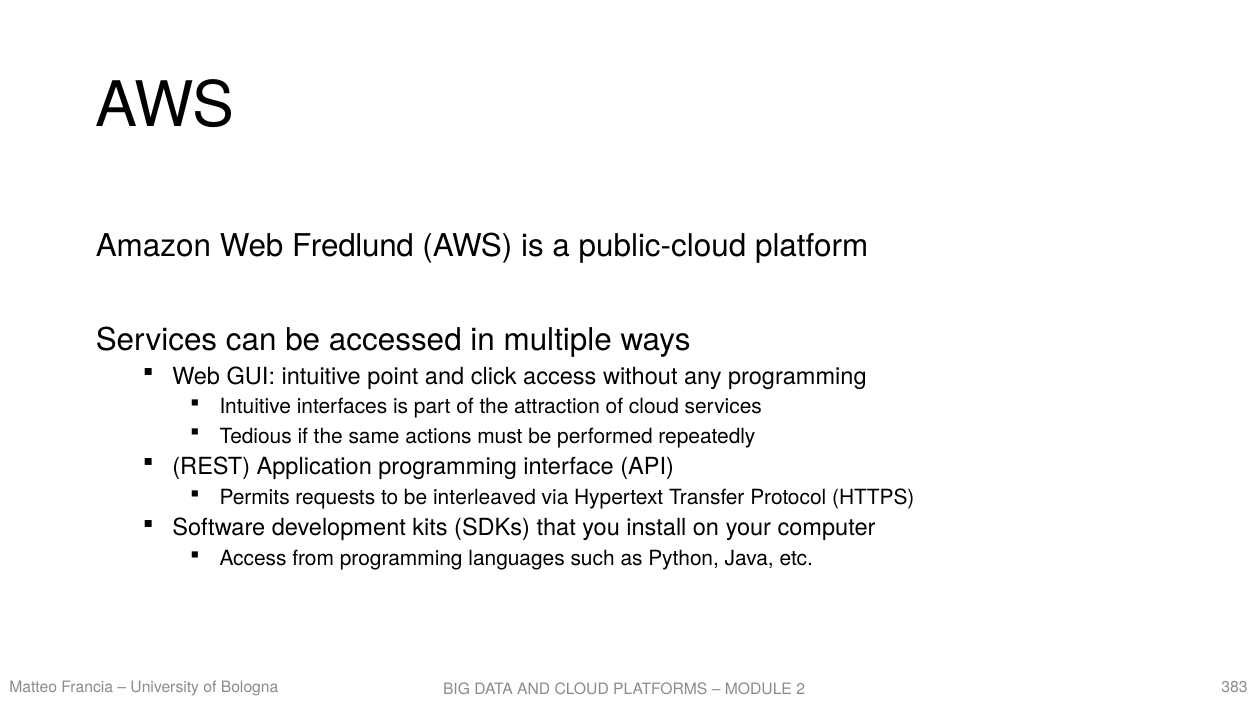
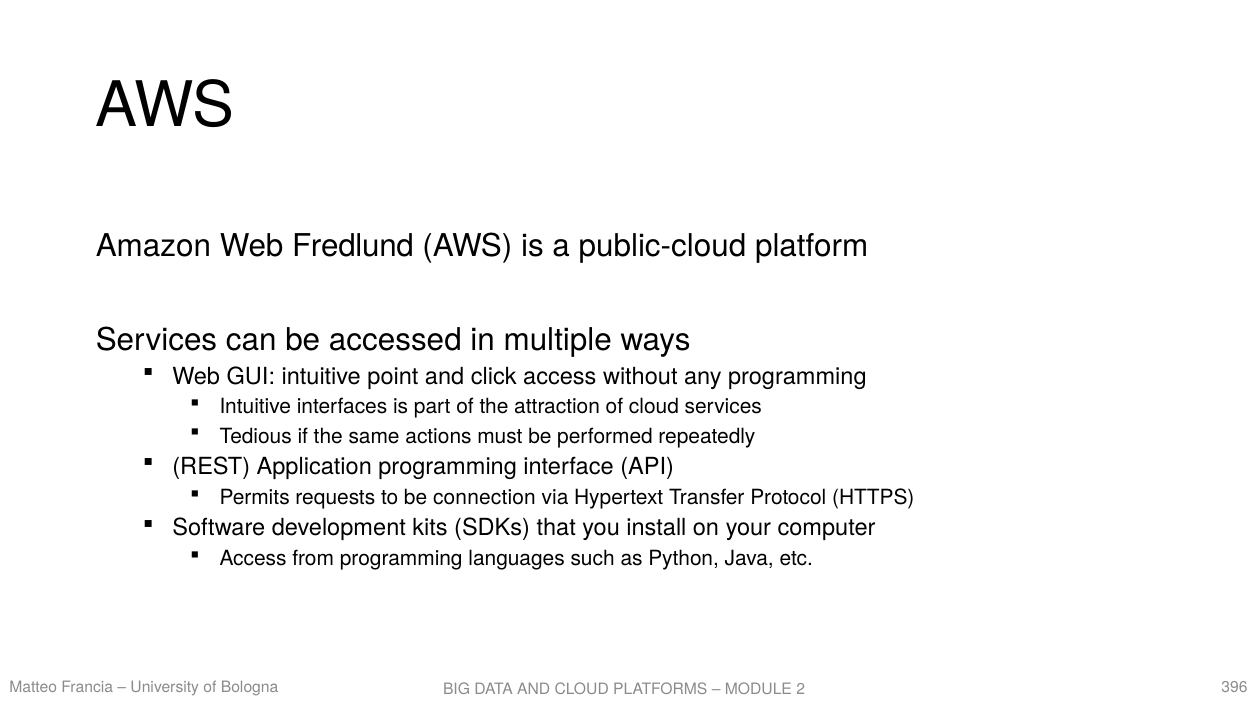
interleaved: interleaved -> connection
383: 383 -> 396
